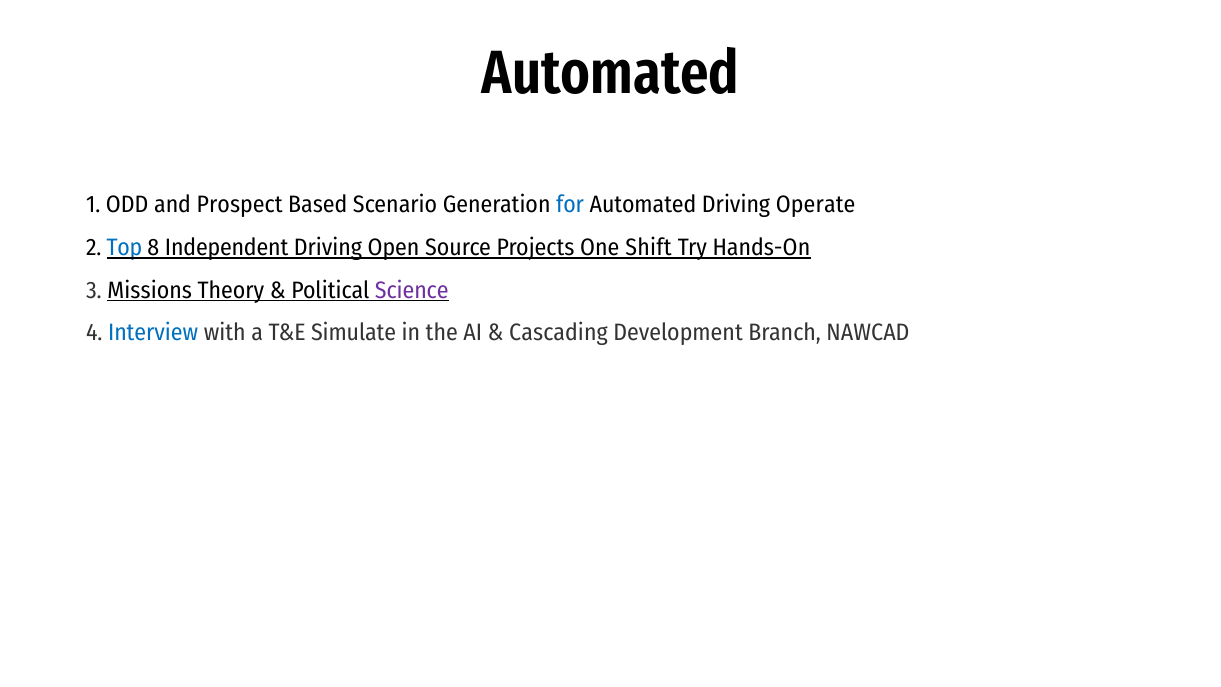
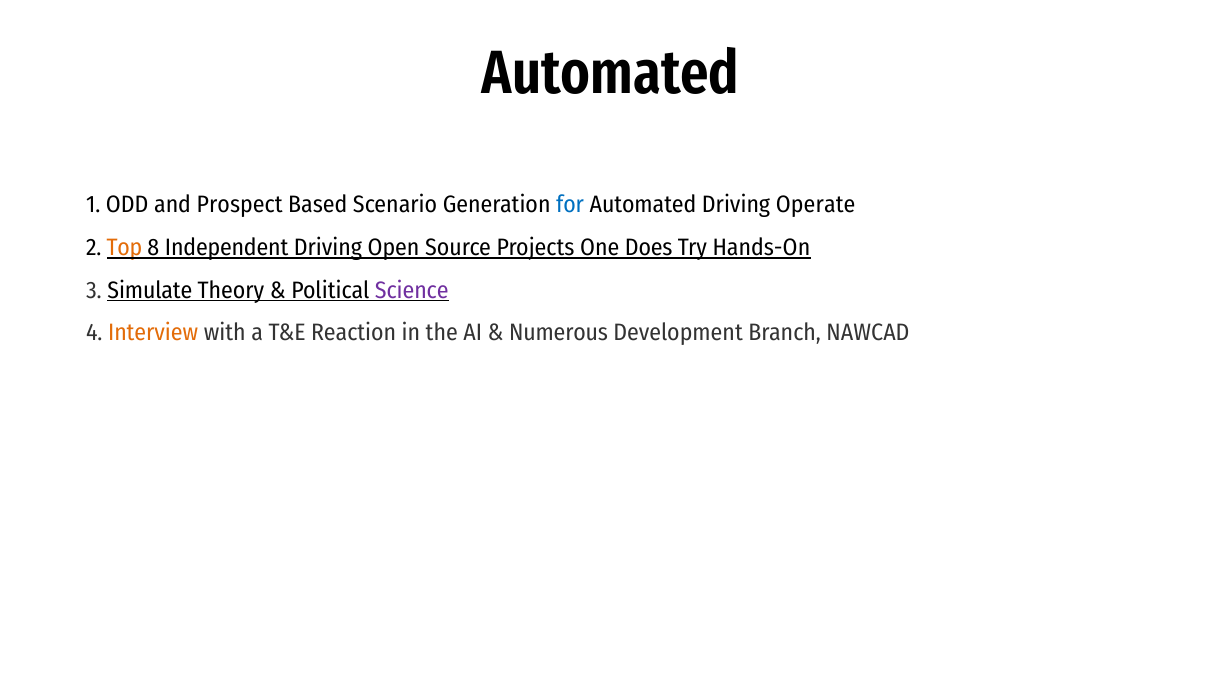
Top colour: blue -> orange
Shift: Shift -> Does
Missions: Missions -> Simulate
Interview colour: blue -> orange
Simulate: Simulate -> Reaction
Cascading: Cascading -> Numerous
